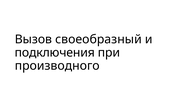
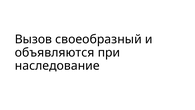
подключения: подключения -> объявляются
производного: производного -> наследование
